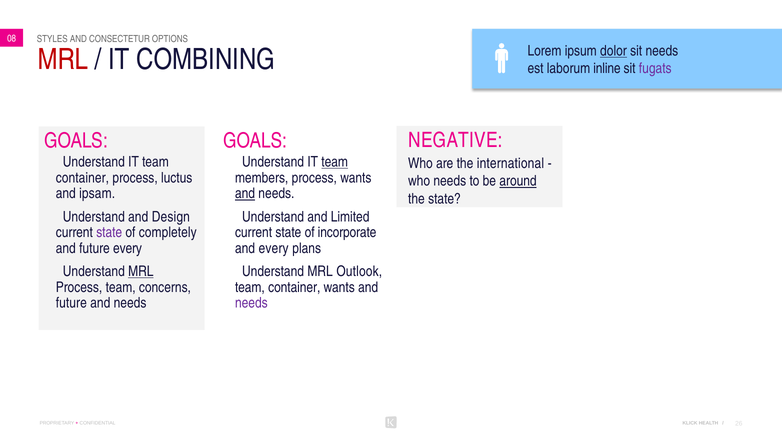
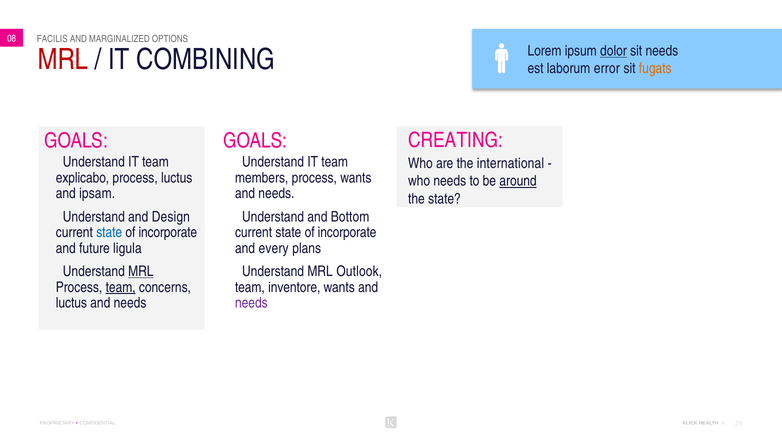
STYLES: STYLES -> FACILIS
CONSECTETUR: CONSECTETUR -> MARGINALIZED
inline: inline -> error
fugats colour: purple -> orange
NEGATIVE: NEGATIVE -> CREATING
team at (335, 162) underline: present -> none
container at (82, 178): container -> explicabo
and at (245, 194) underline: present -> none
Limited: Limited -> Bottom
state at (109, 233) colour: purple -> blue
completely at (168, 233): completely -> incorporate
future every: every -> ligula
team at (121, 288) underline: none -> present
container at (294, 288): container -> inventore
future at (71, 304): future -> luctus
